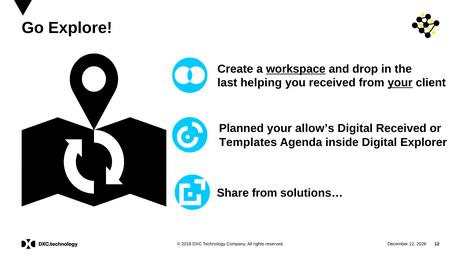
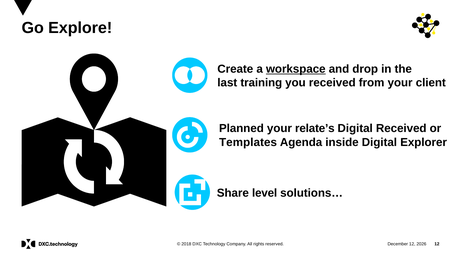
helping: helping -> training
your at (400, 83) underline: present -> none
allow’s: allow’s -> relate’s
Share from: from -> level
